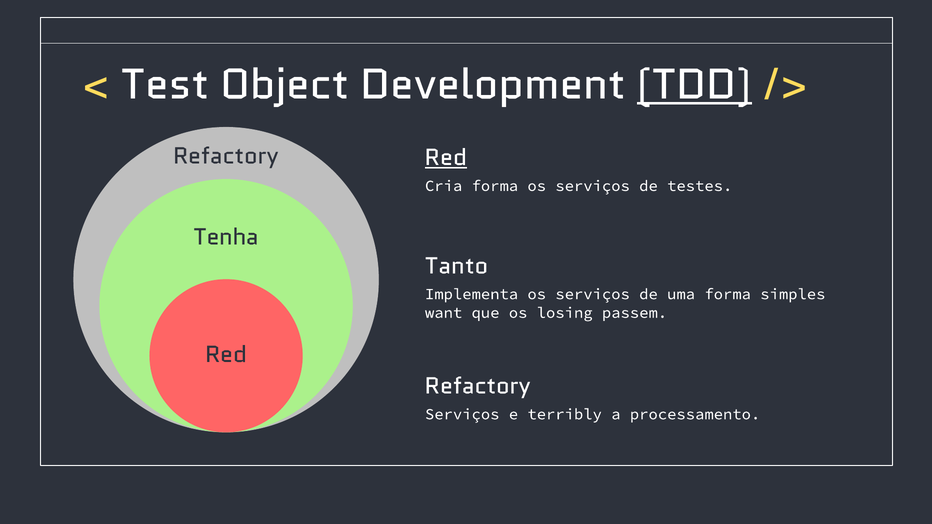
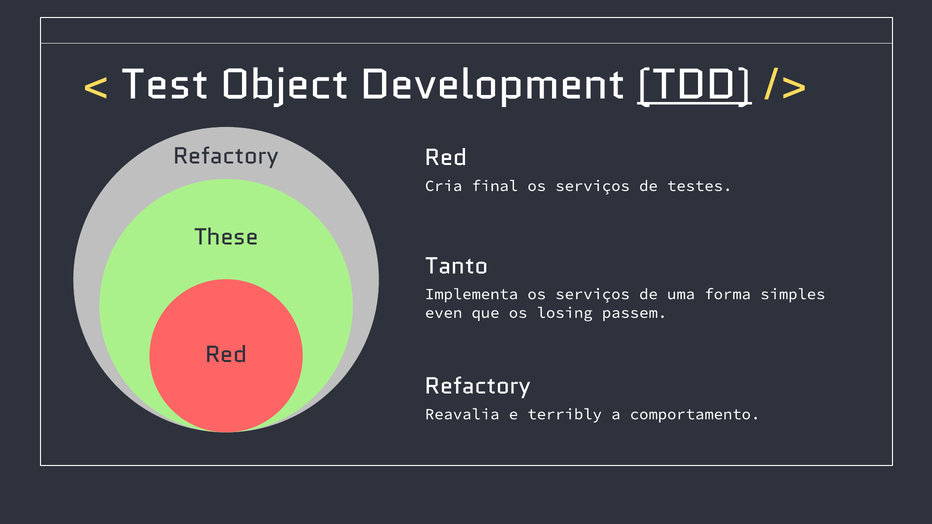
Red at (446, 158) underline: present -> none
Cria forma: forma -> final
Tenha: Tenha -> These
want: want -> even
Serviços at (462, 414): Serviços -> Reavalia
processamento: processamento -> comportamento
